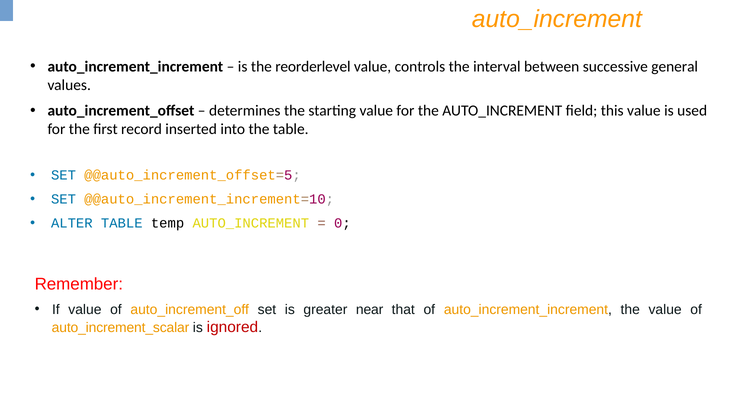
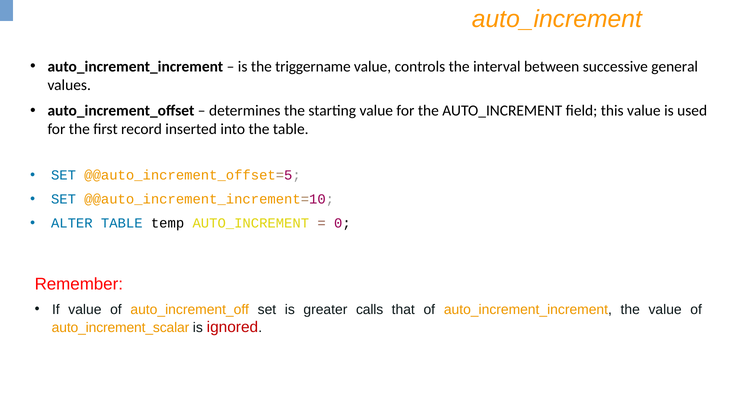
reorderlevel: reorderlevel -> triggername
near: near -> calls
